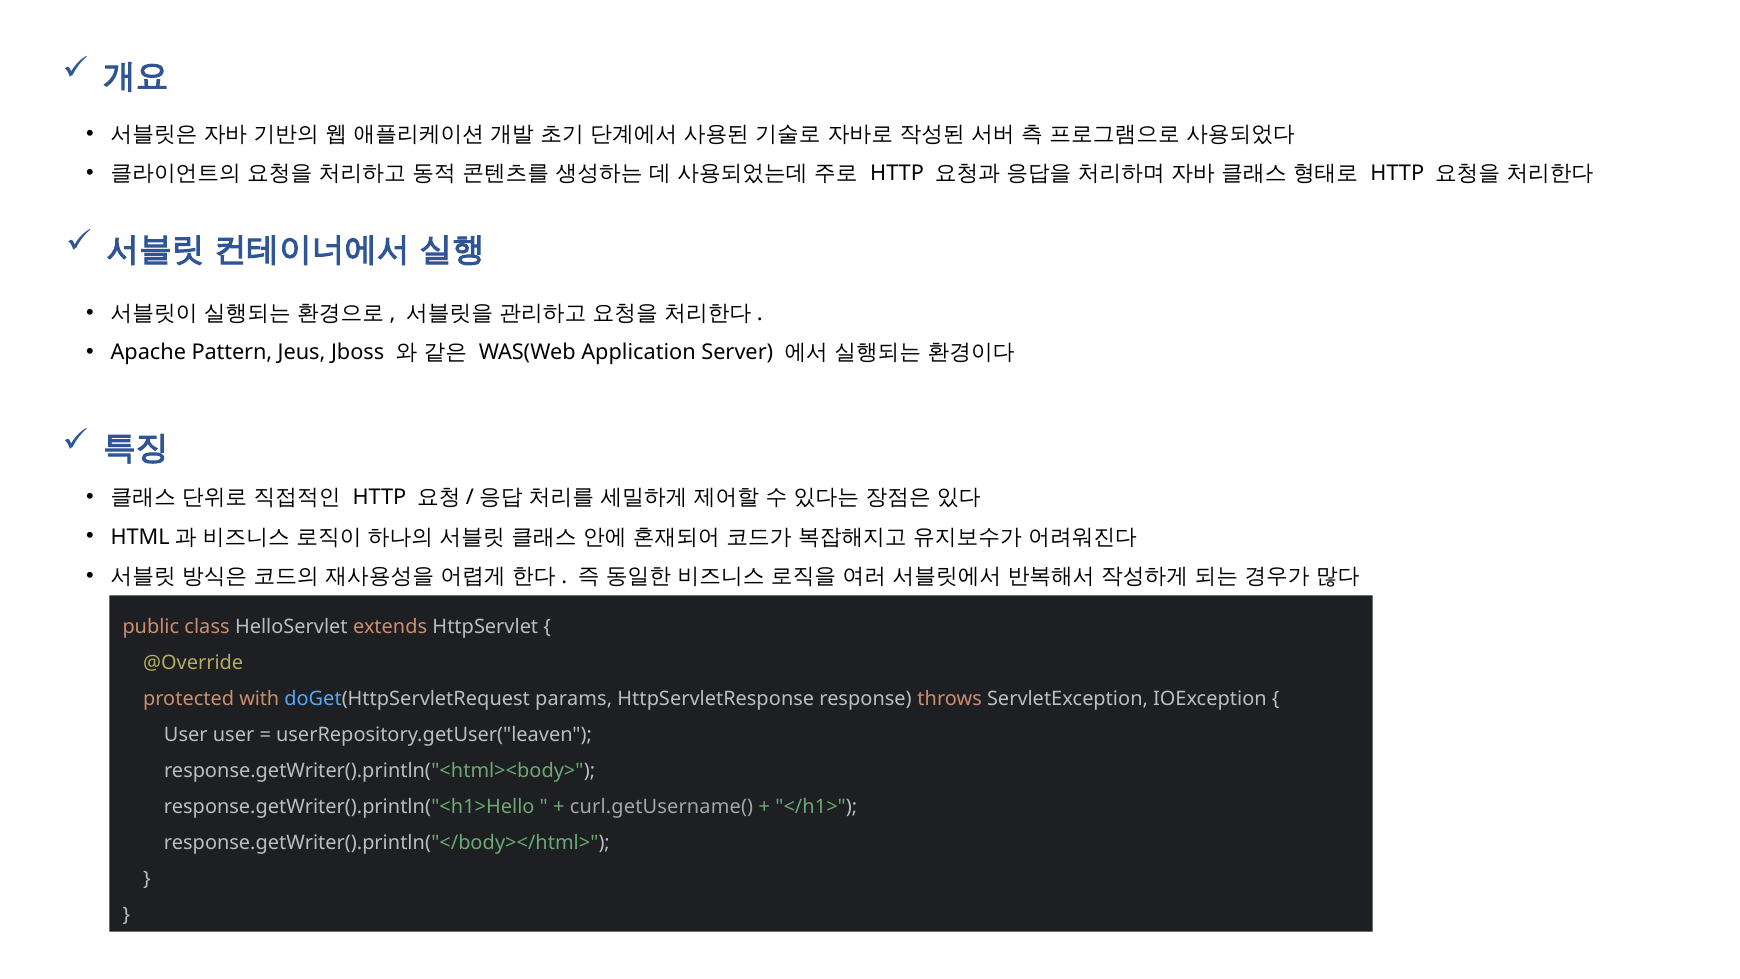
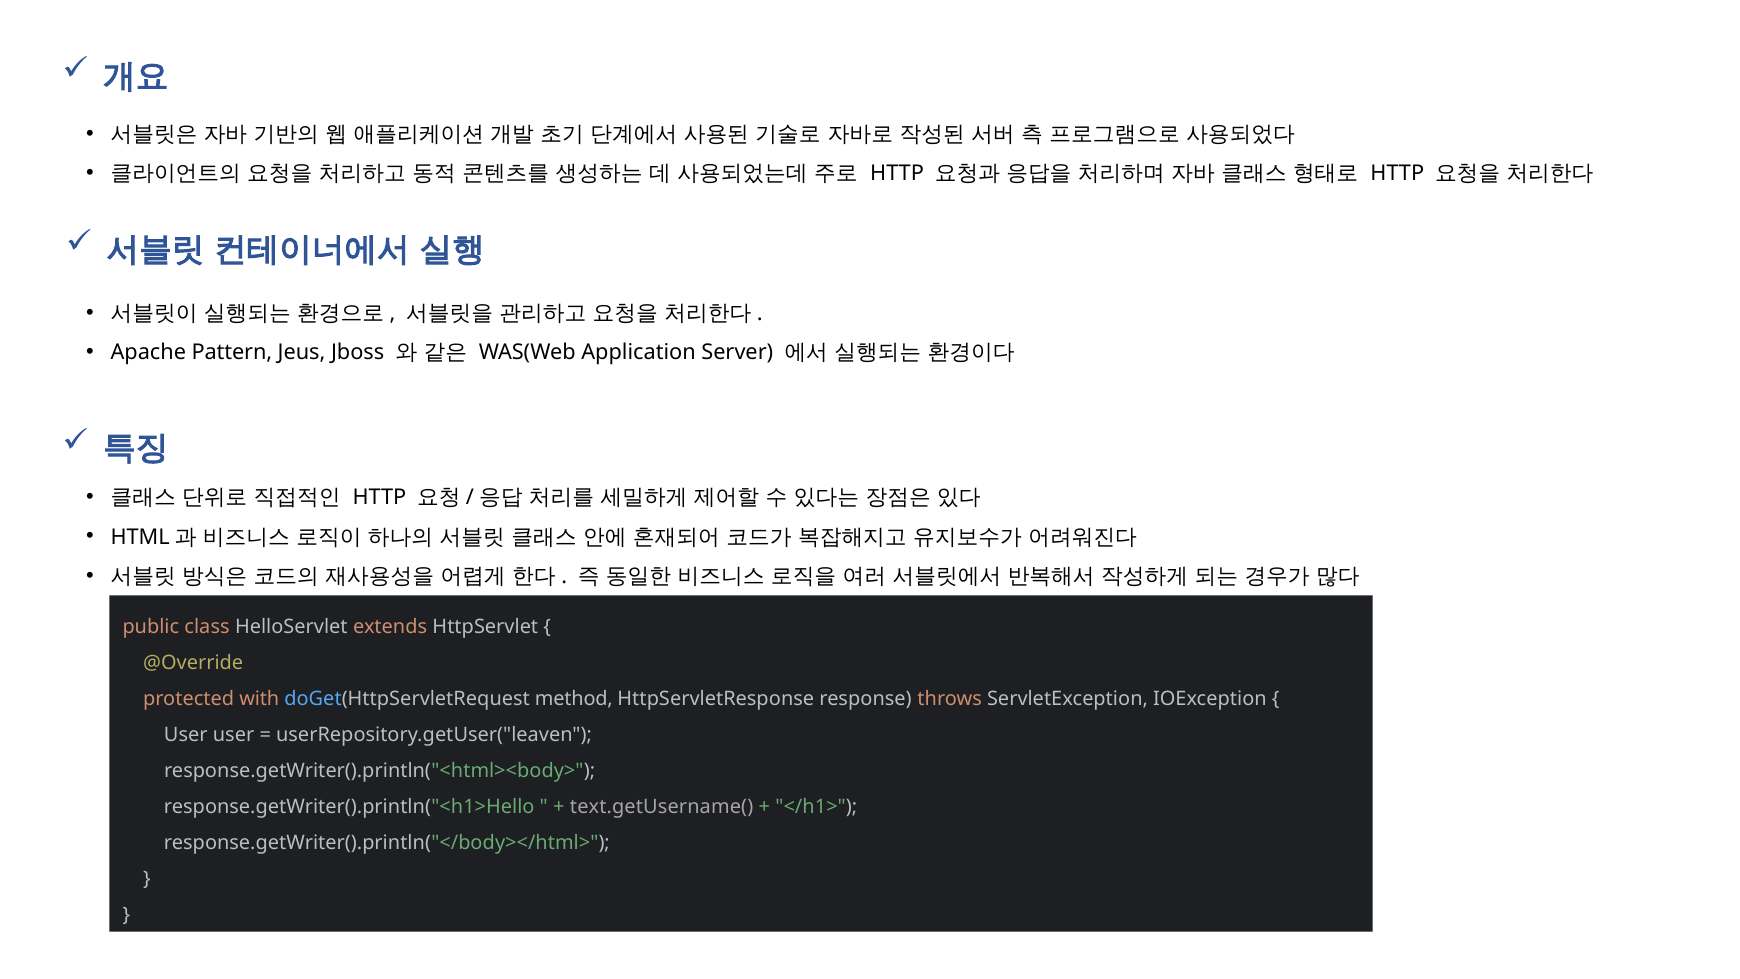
params: params -> method
curl.getUsername(: curl.getUsername( -> text.getUsername(
